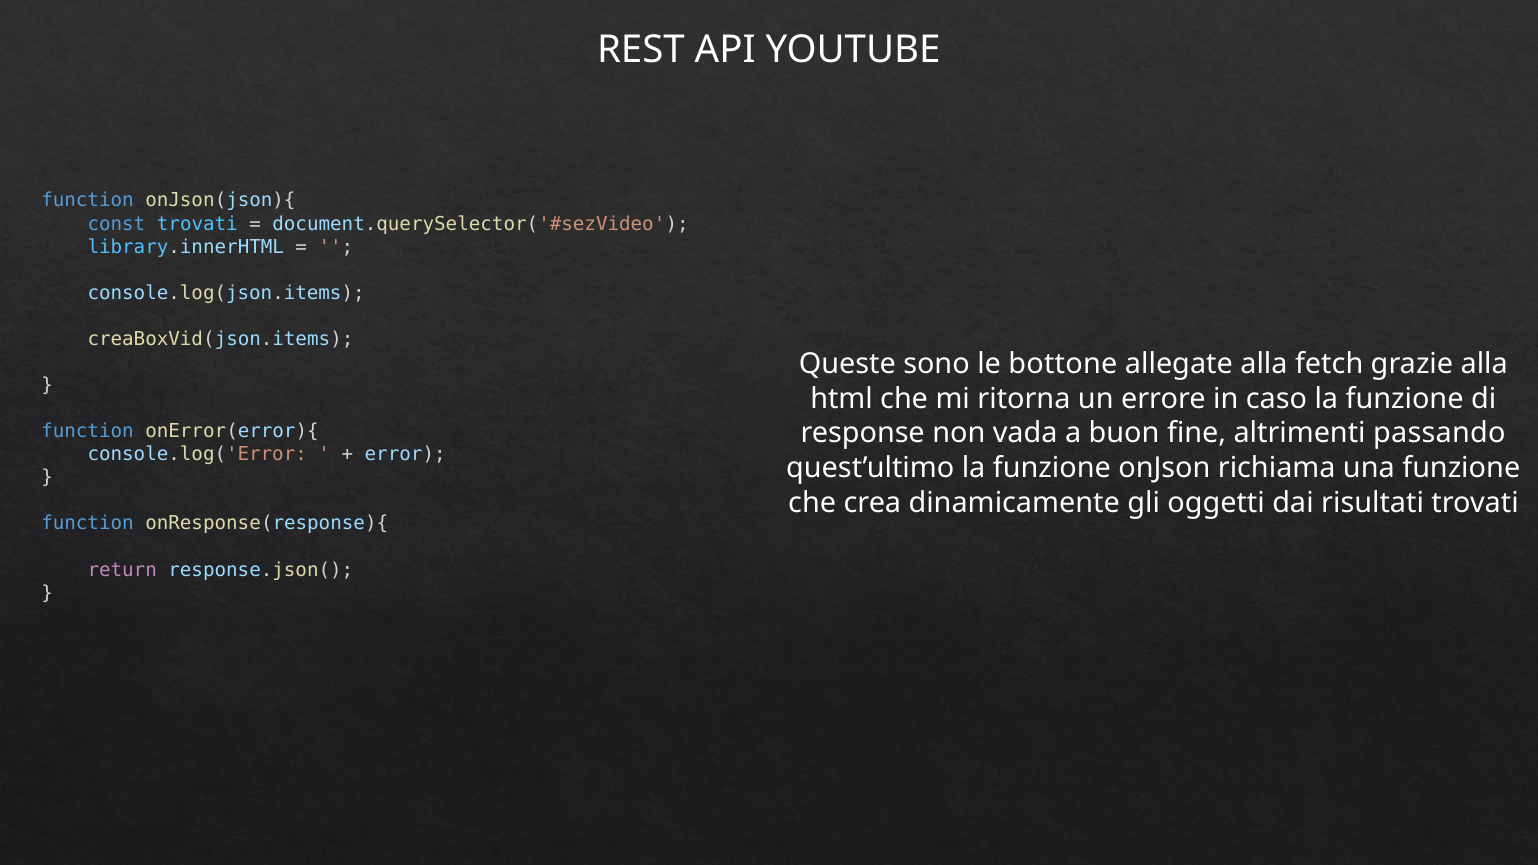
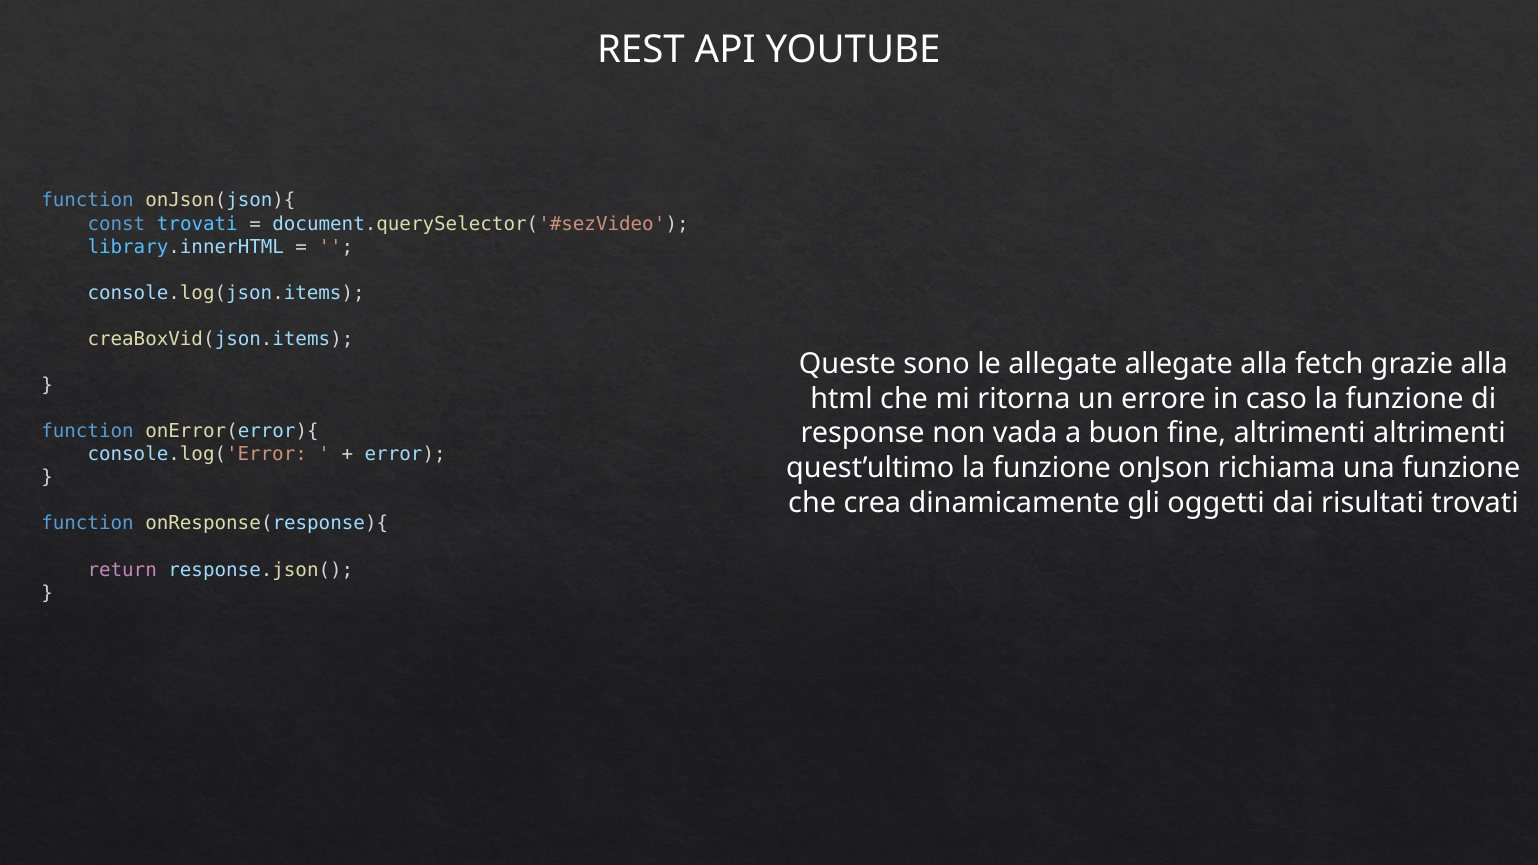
le bottone: bottone -> allegate
altrimenti passando: passando -> altrimenti
